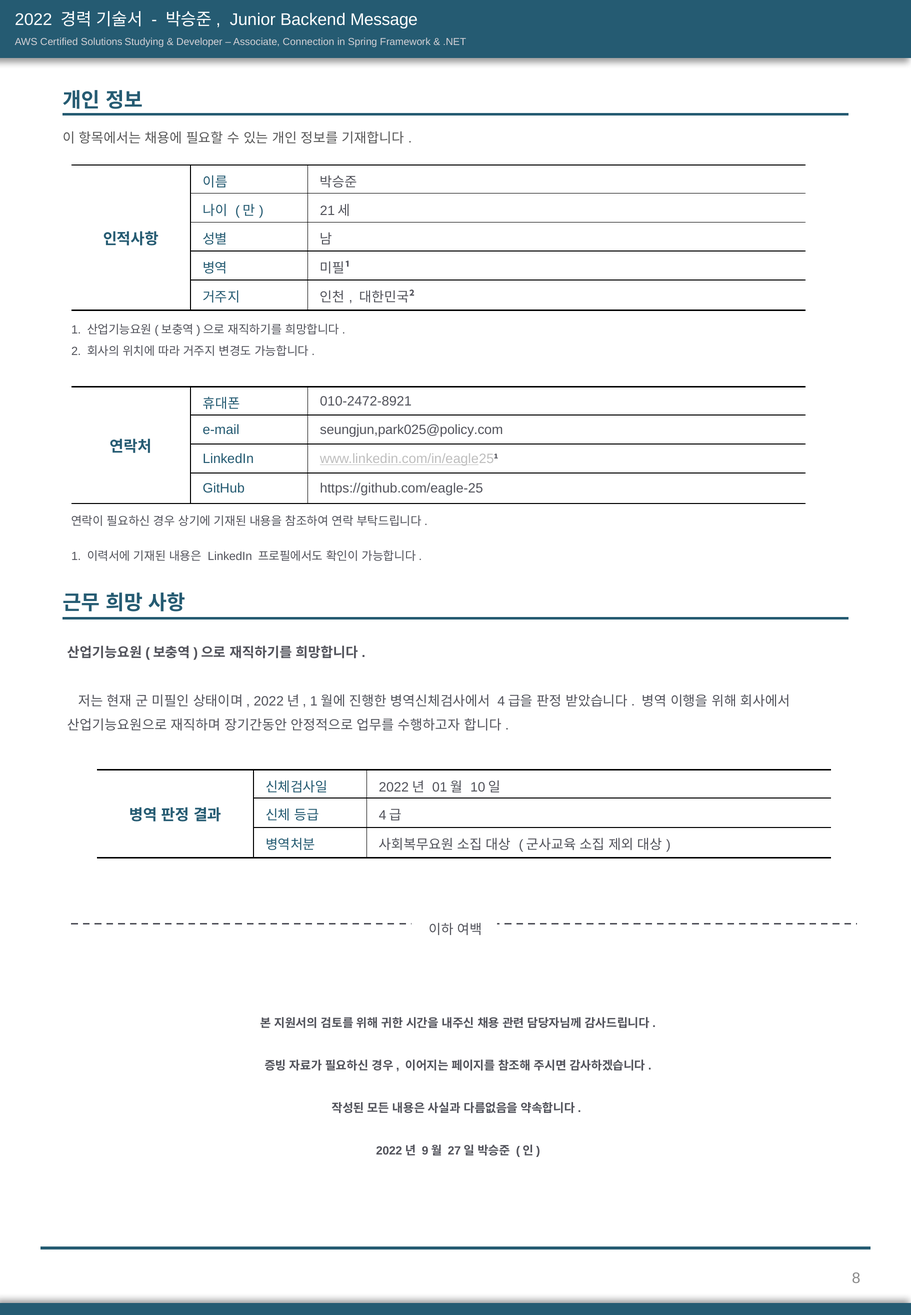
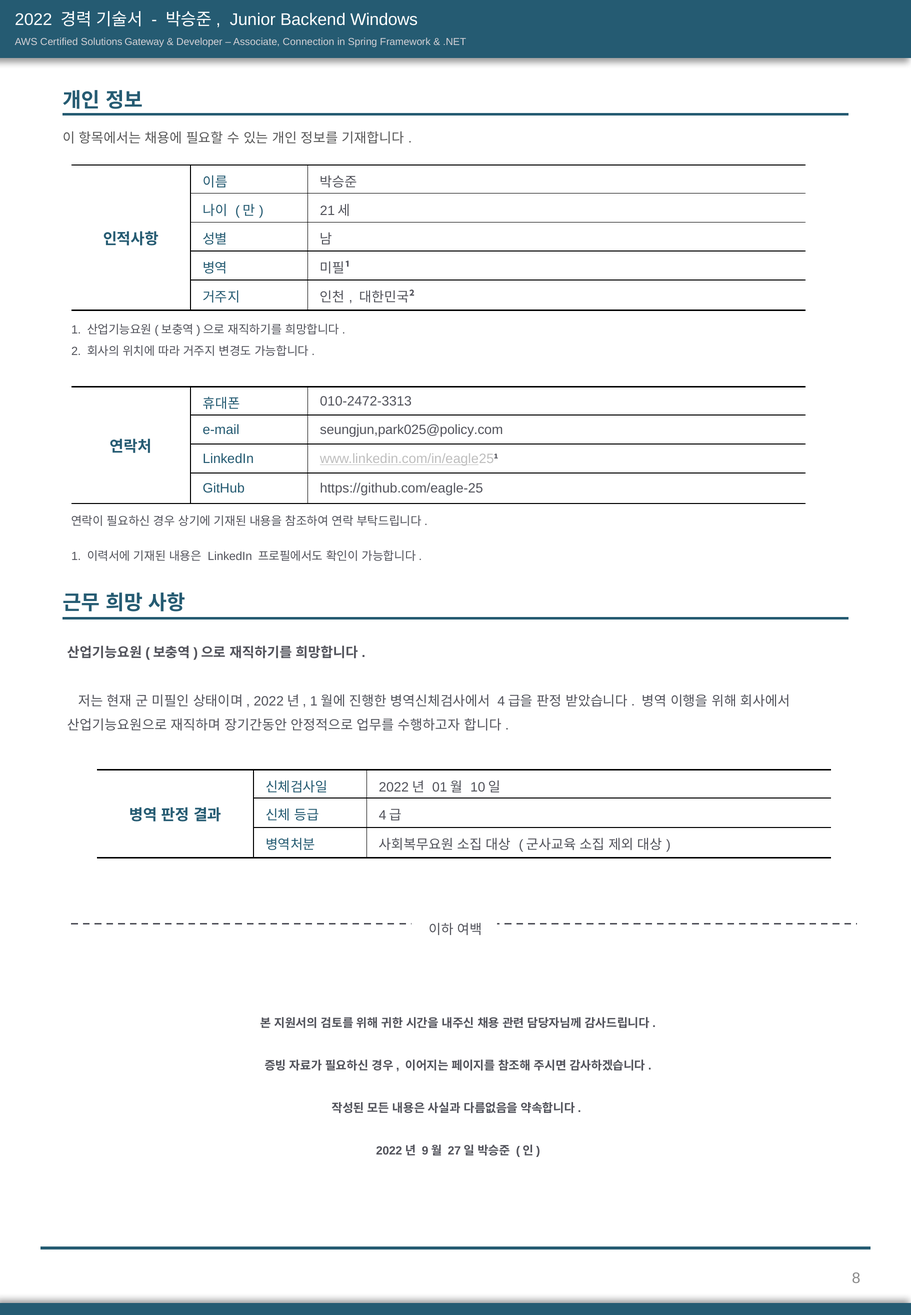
Message: Message -> Windows
Studying: Studying -> Gateway
010-2472-8921: 010-2472-8921 -> 010-2472-3313
